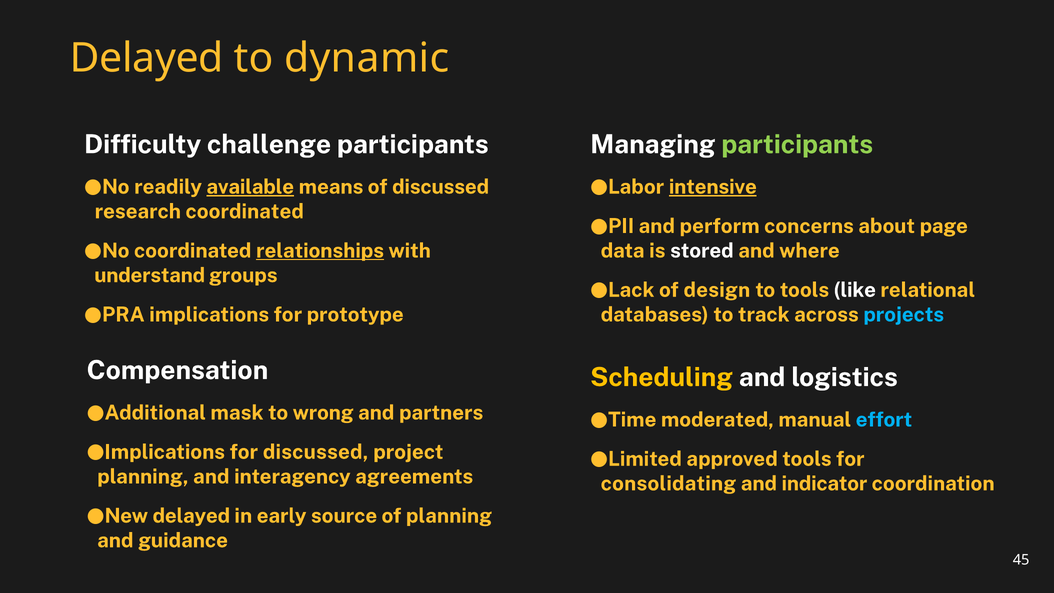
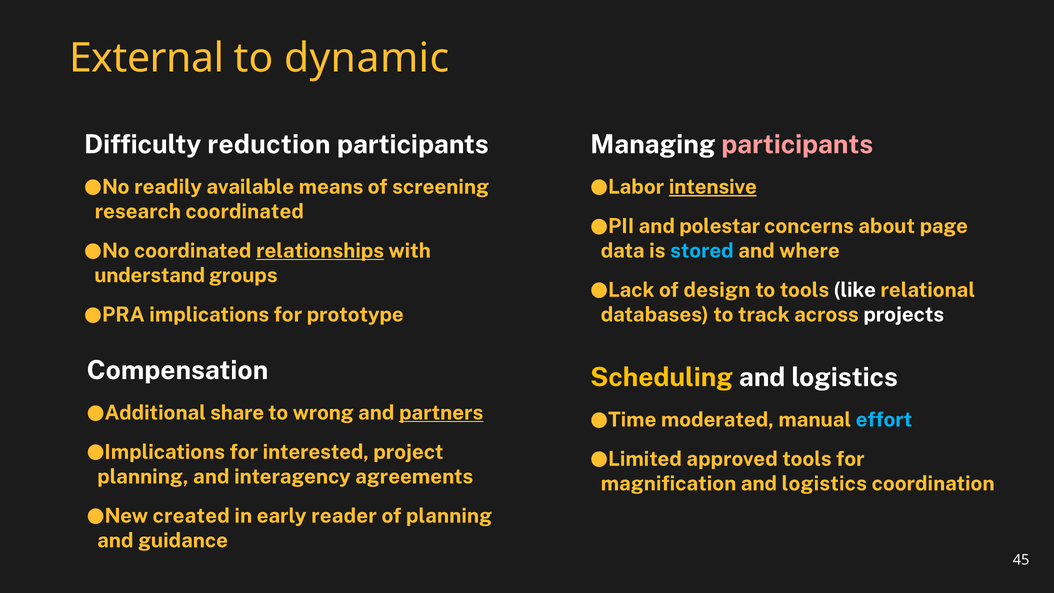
Delayed at (147, 58): Delayed -> External
challenge: challenge -> reduction
participants at (797, 145) colour: light green -> pink
available underline: present -> none
of discussed: discussed -> screening
perform: perform -> polestar
stored colour: white -> light blue
projects colour: light blue -> white
mask: mask -> share
partners underline: none -> present
for discussed: discussed -> interested
consolidating: consolidating -> magnification
indicator at (824, 484): indicator -> logistics
delayed at (191, 516): delayed -> created
source: source -> reader
